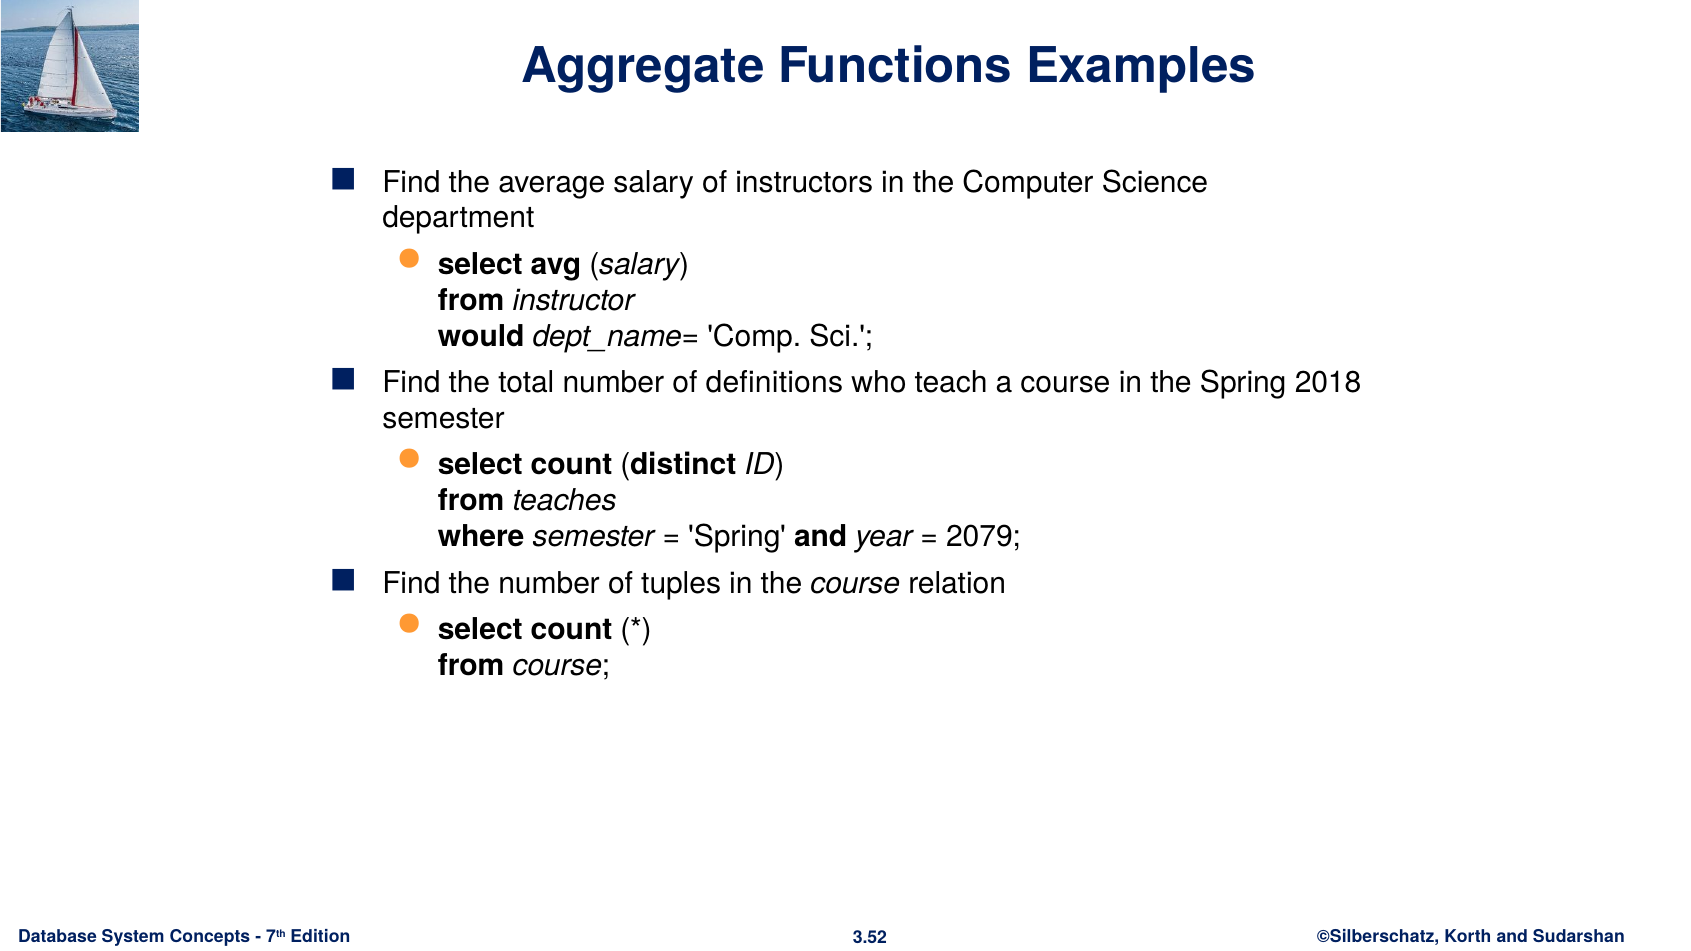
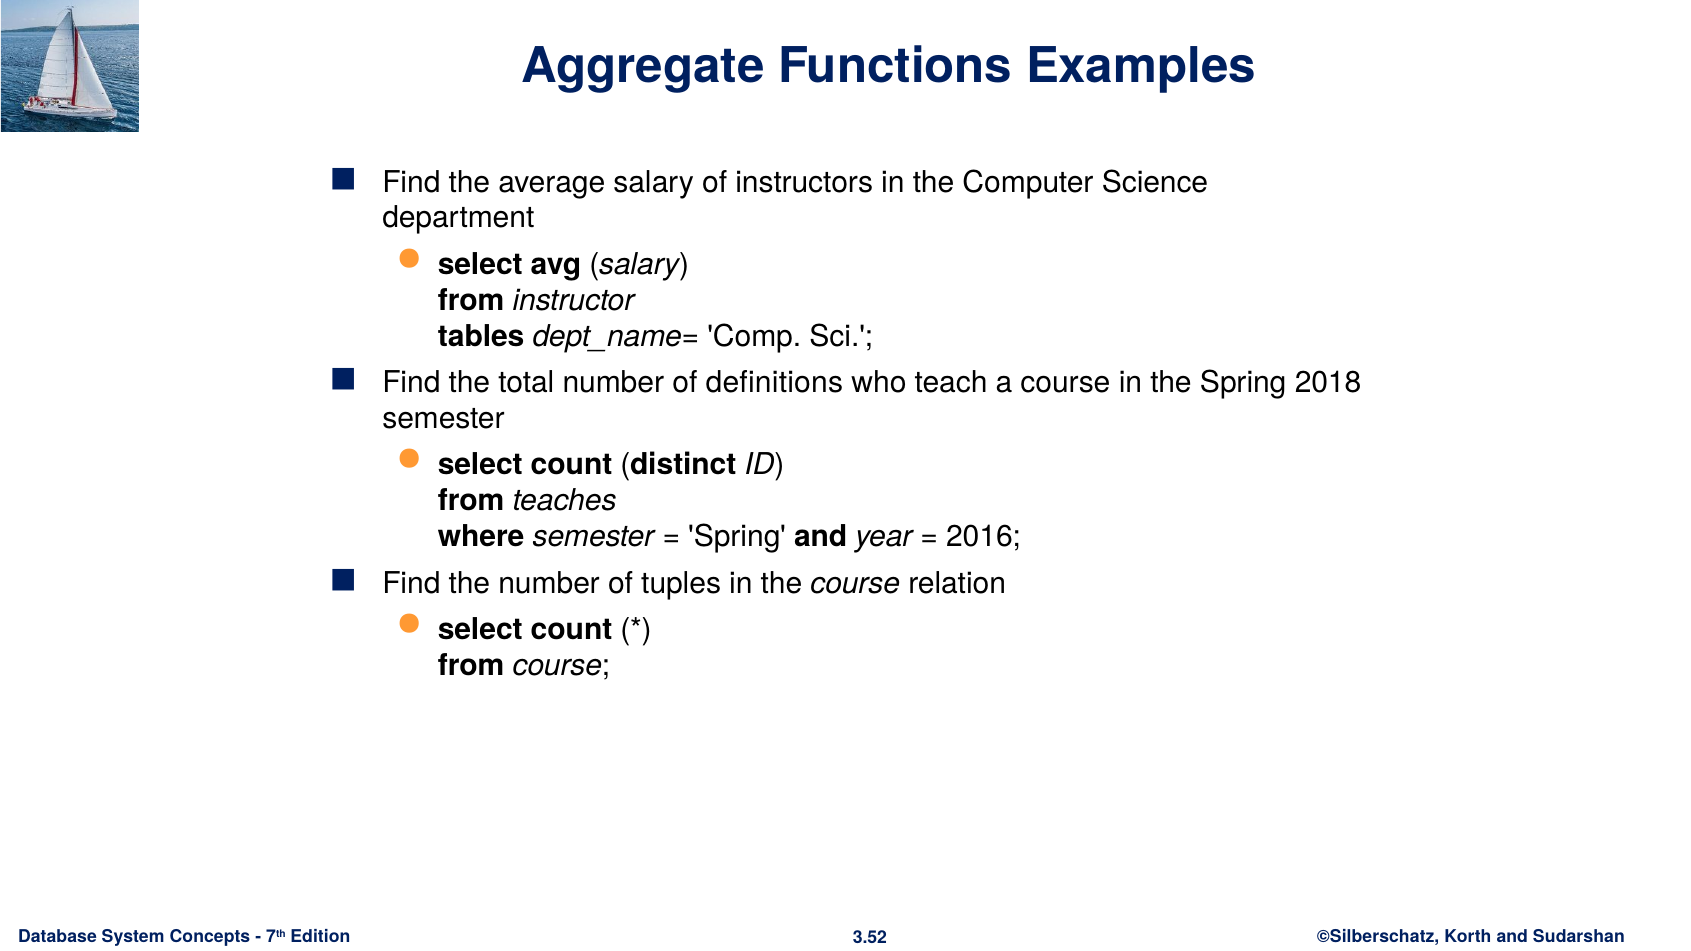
would: would -> tables
2079: 2079 -> 2016
